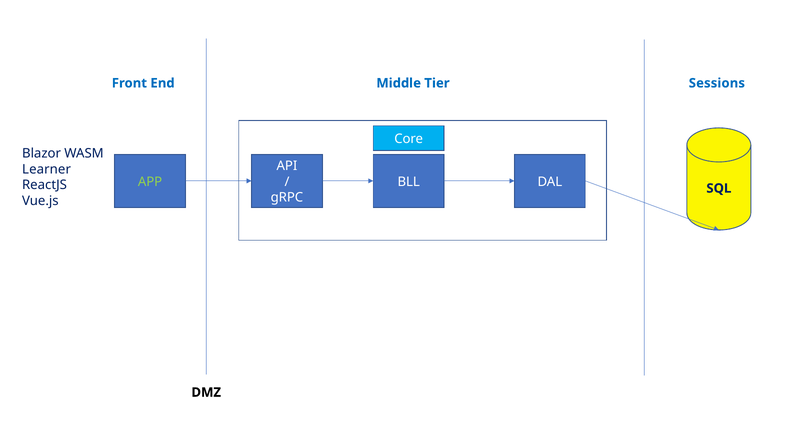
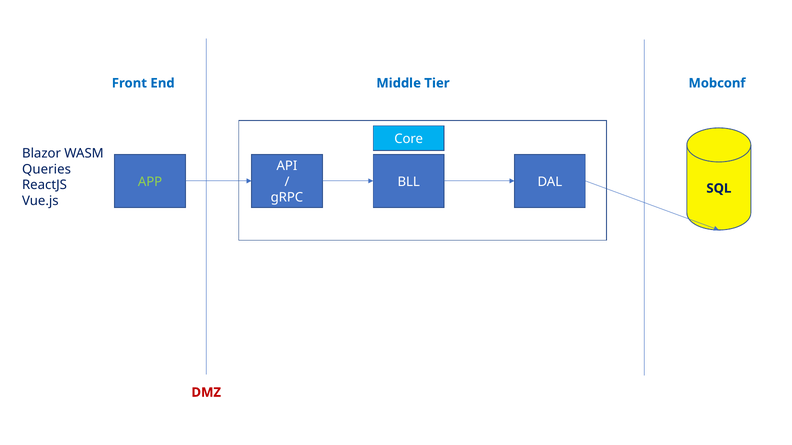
Sessions: Sessions -> Mobconf
Learner: Learner -> Queries
DMZ colour: black -> red
